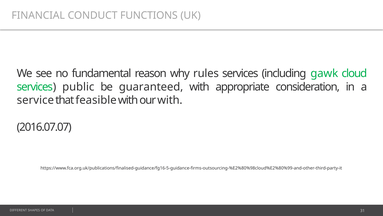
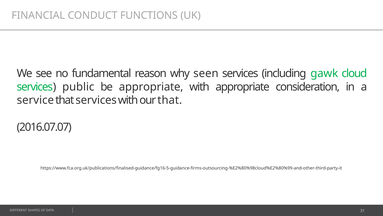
rules: rules -> seen
be guaranteed: guaranteed -> appropriate
that feasible: feasible -> services
our with: with -> that
